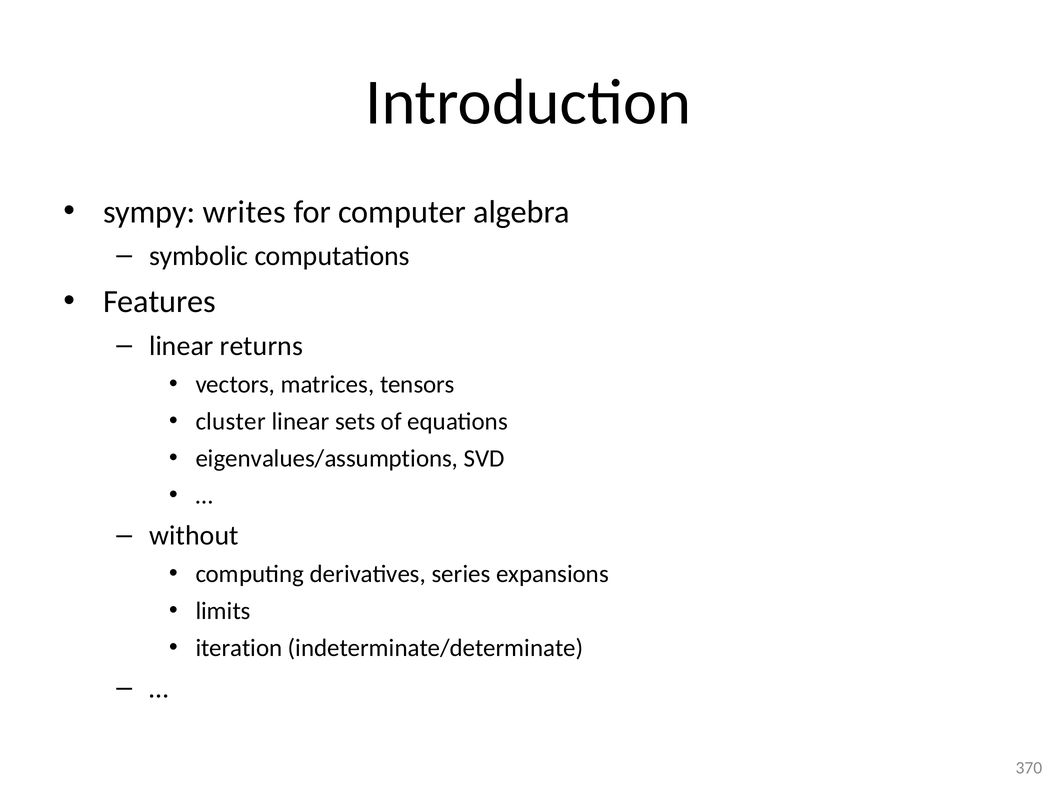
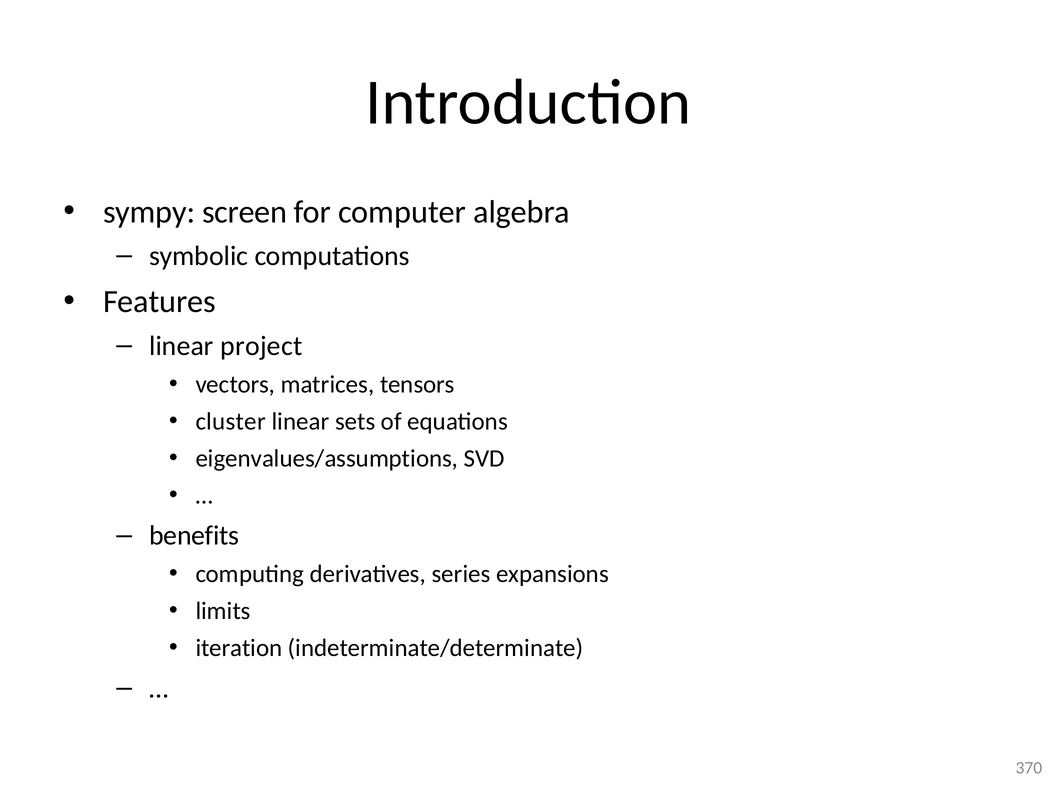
writes: writes -> screen
returns: returns -> project
without: without -> benefits
